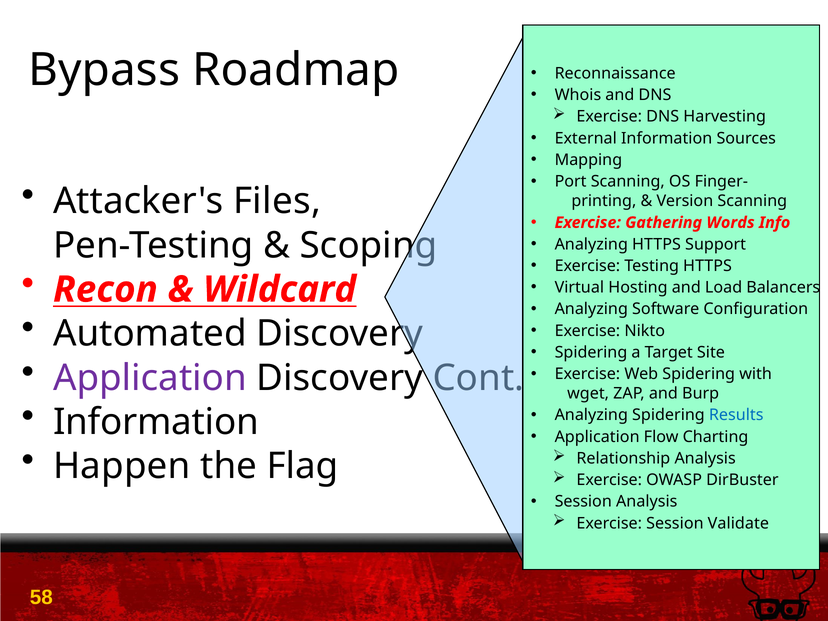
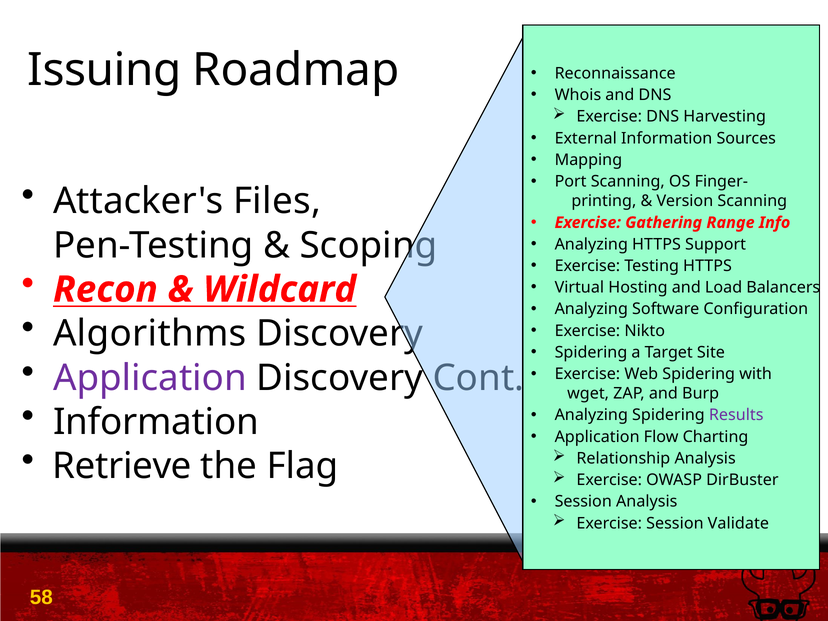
Bypass: Bypass -> Issuing
Words: Words -> Range
Automated: Automated -> Algorithms
Results at (736, 415) colour: blue -> purple
Happen: Happen -> Retrieve
